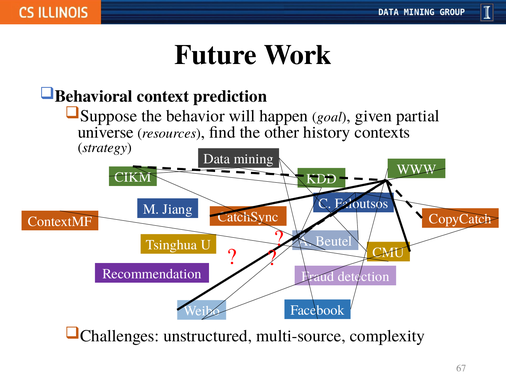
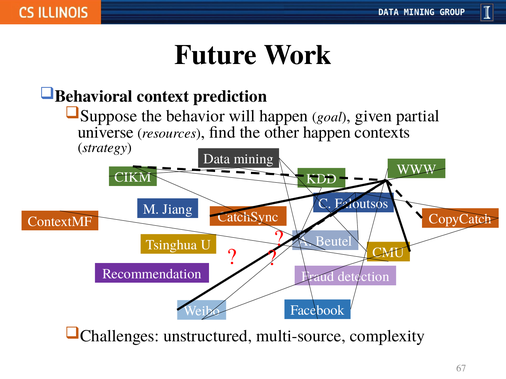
other history: history -> happen
